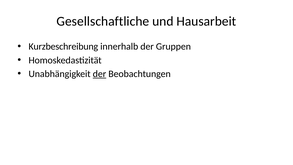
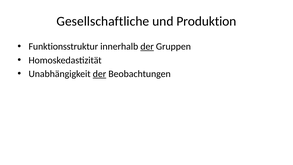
Hausarbeit: Hausarbeit -> Produktion
Kurzbeschreibung: Kurzbeschreibung -> Funktionsstruktur
der at (147, 46) underline: none -> present
